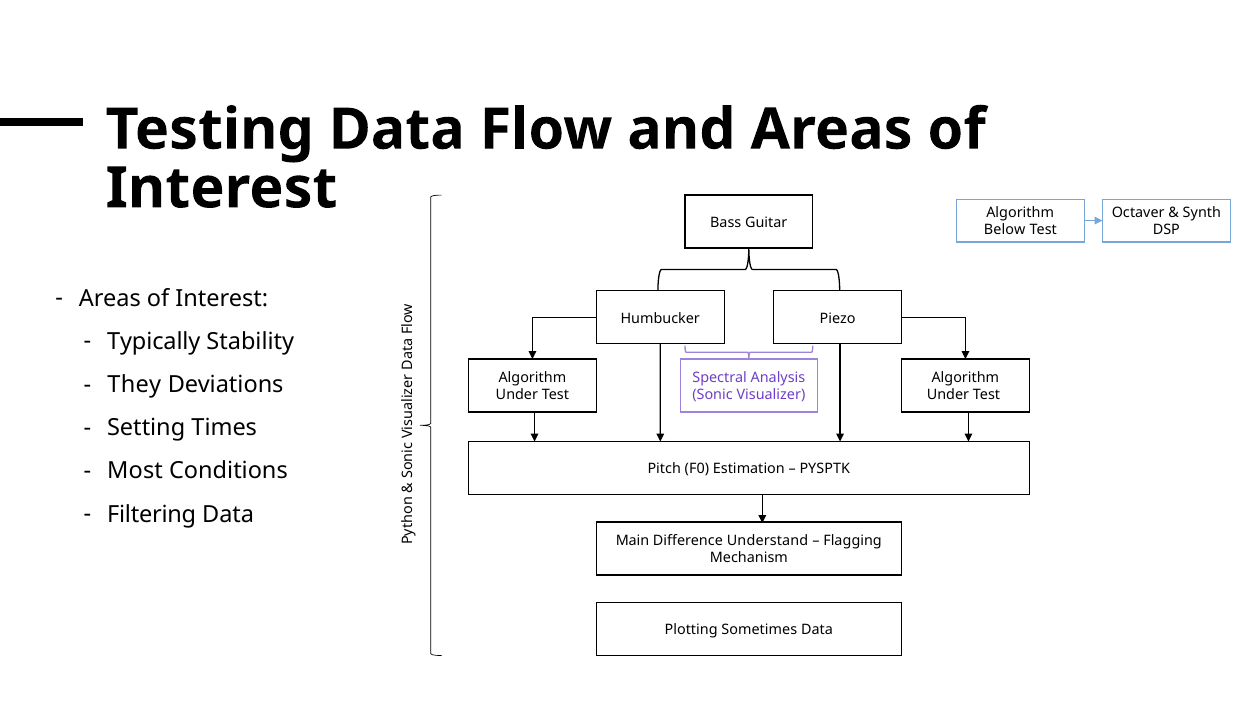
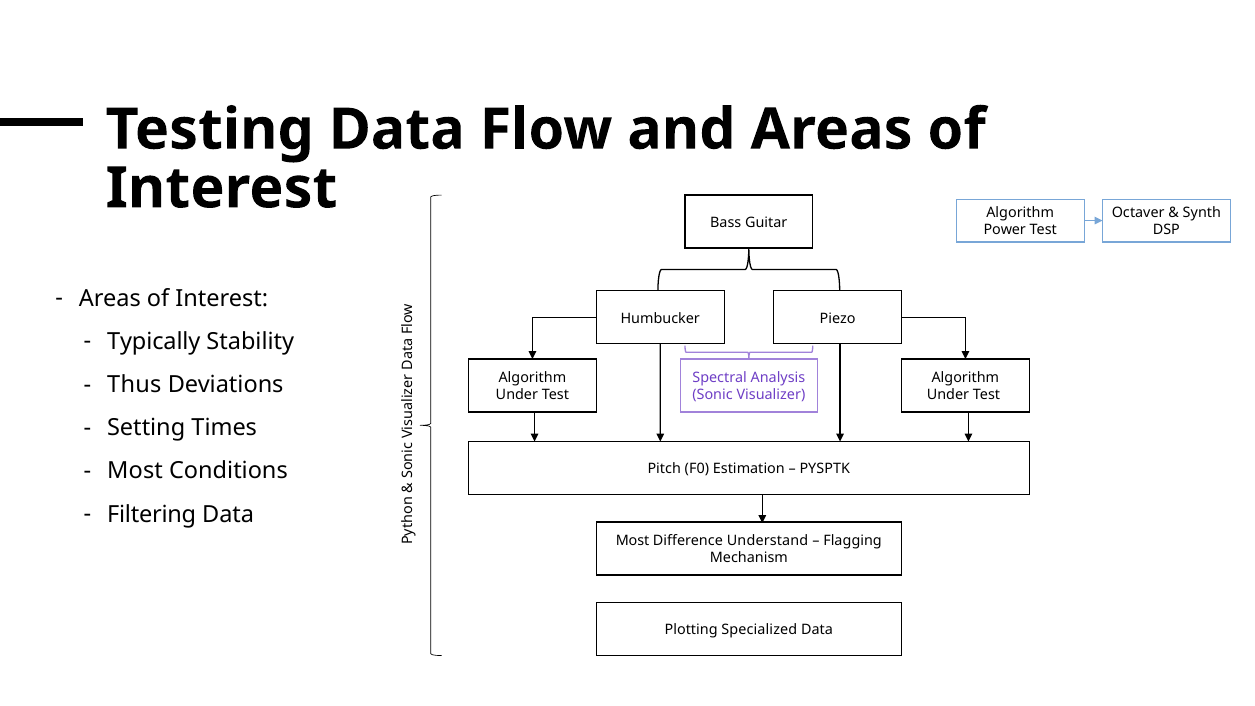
Below: Below -> Power
They: They -> Thus
Main at (632, 541): Main -> Most
Sometimes: Sometimes -> Specialized
